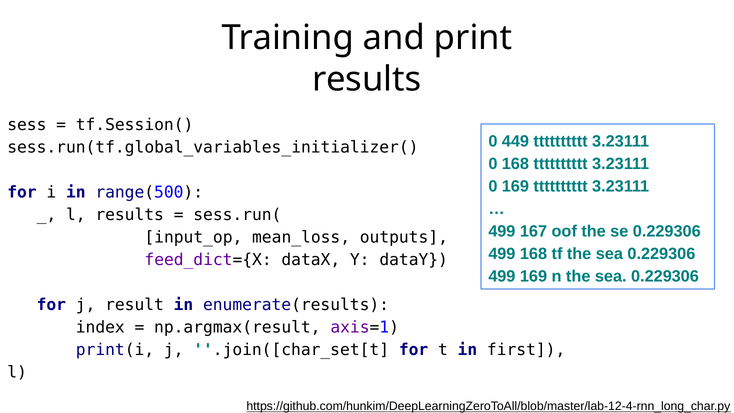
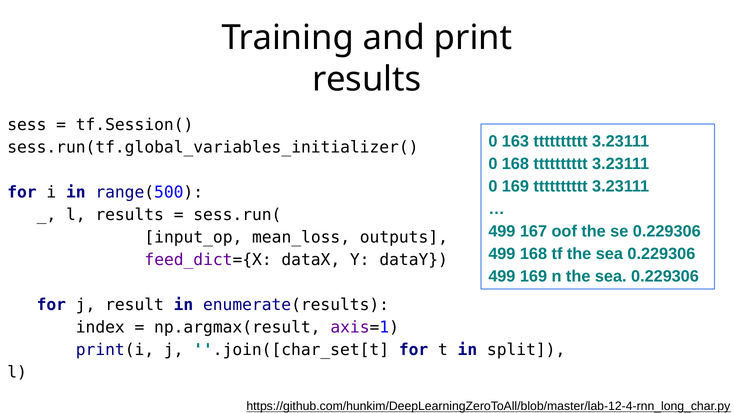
449: 449 -> 163
first: first -> split
